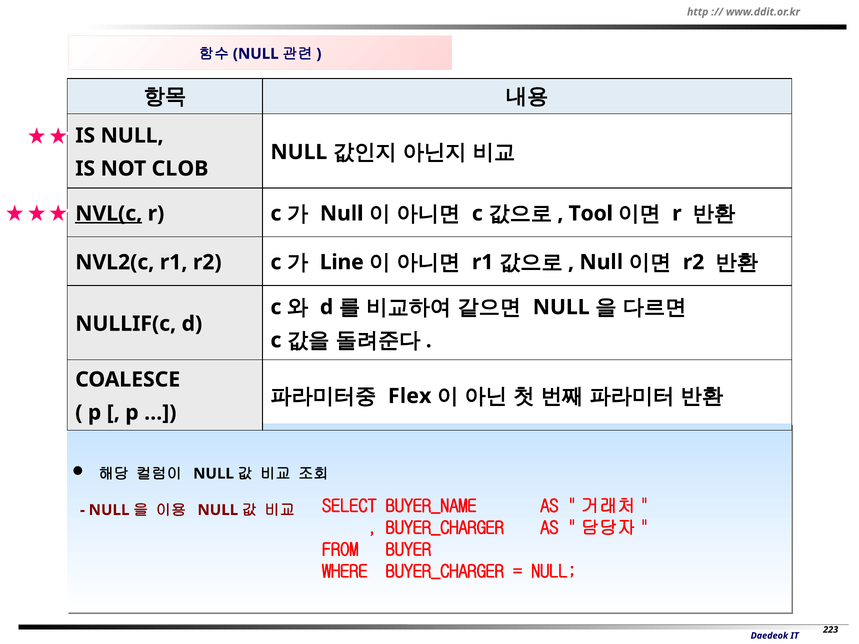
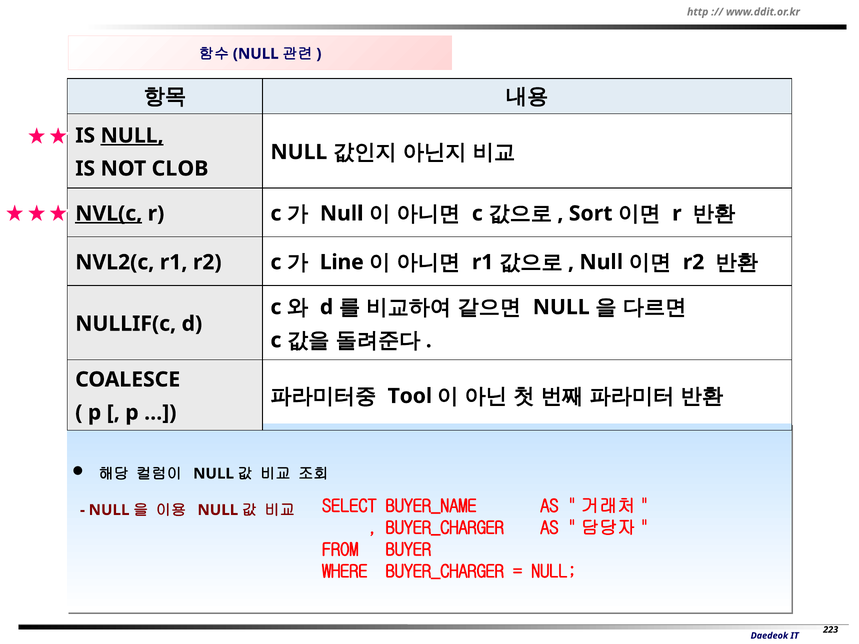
NULL at (132, 136) underline: none -> present
Tool: Tool -> Sort
Flex: Flex -> Tool
